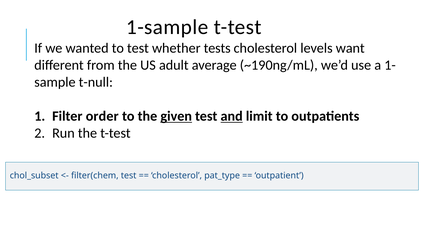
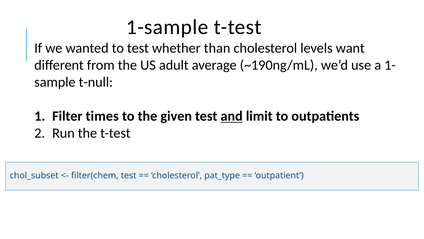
tests: tests -> than
order: order -> times
given underline: present -> none
